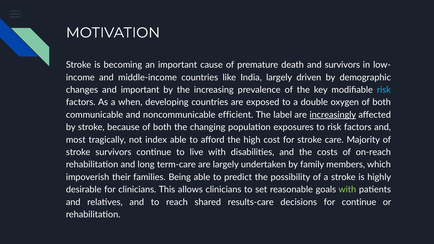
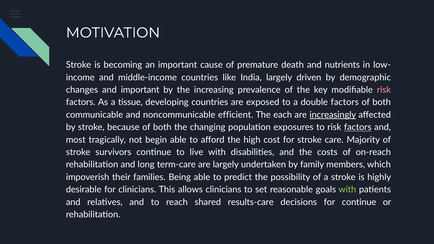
and survivors: survivors -> nutrients
risk at (384, 90) colour: light blue -> pink
when: when -> tissue
double oxygen: oxygen -> factors
label: label -> each
factors at (358, 127) underline: none -> present
index: index -> begin
